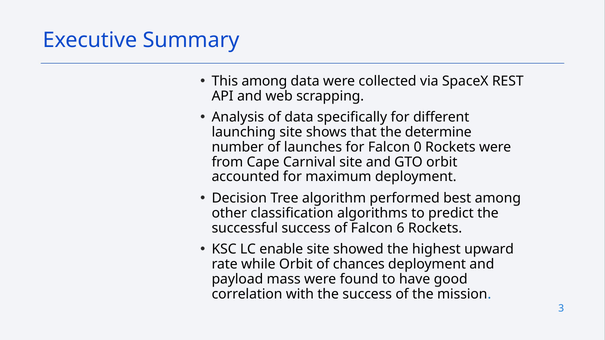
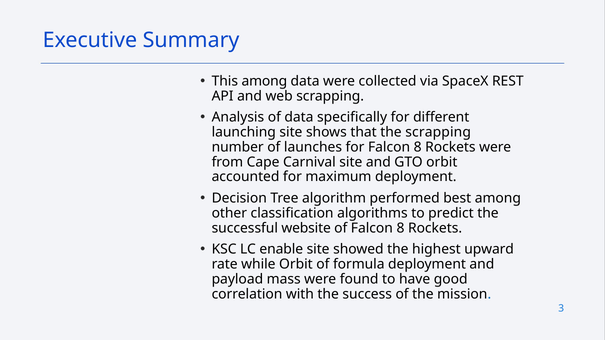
the determine: determine -> scrapping
for Falcon 0: 0 -> 8
successful success: success -> website
of Falcon 6: 6 -> 8
chances: chances -> formula
